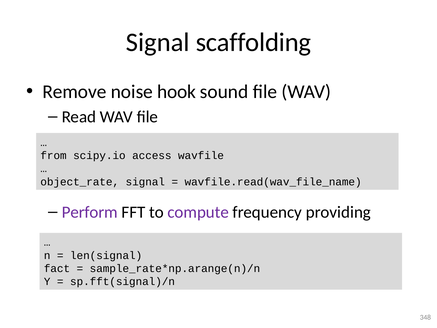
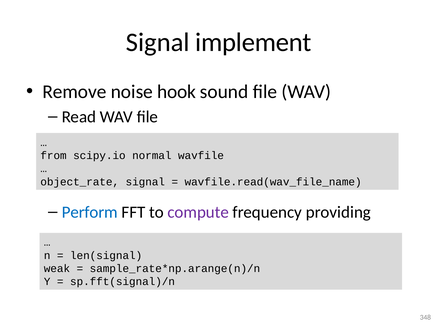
scaffolding: scaffolding -> implement
access: access -> normal
Perform colour: purple -> blue
fact: fact -> weak
